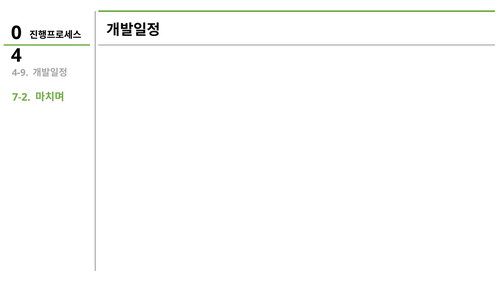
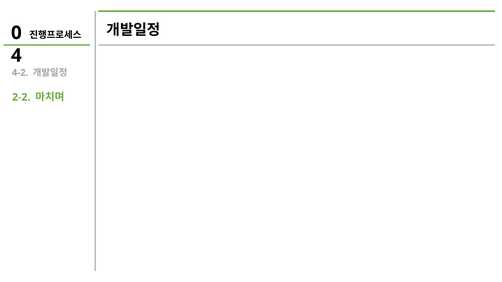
4-9: 4-9 -> 4-2
7-2: 7-2 -> 2-2
